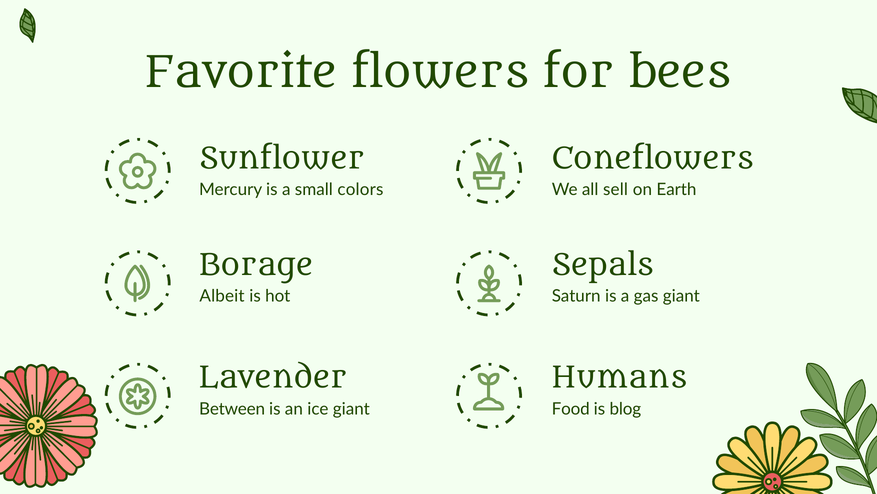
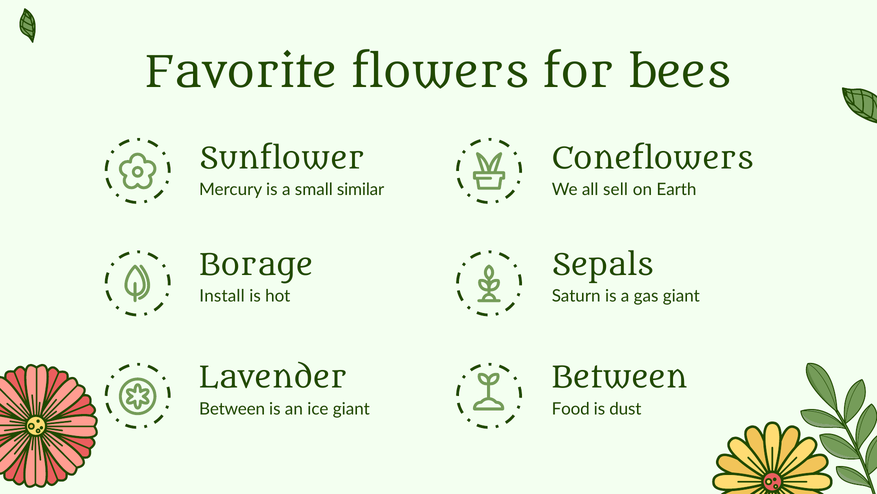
colors: colors -> similar
Albeit: Albeit -> Install
Humans at (620, 377): Humans -> Between
blog: blog -> dust
